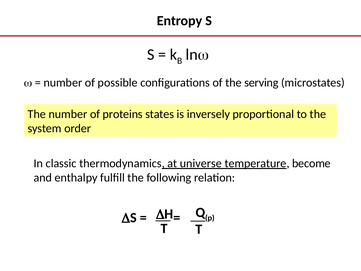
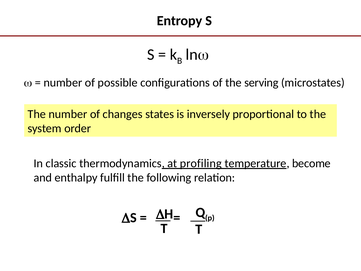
proteins: proteins -> changes
universe: universe -> profiling
